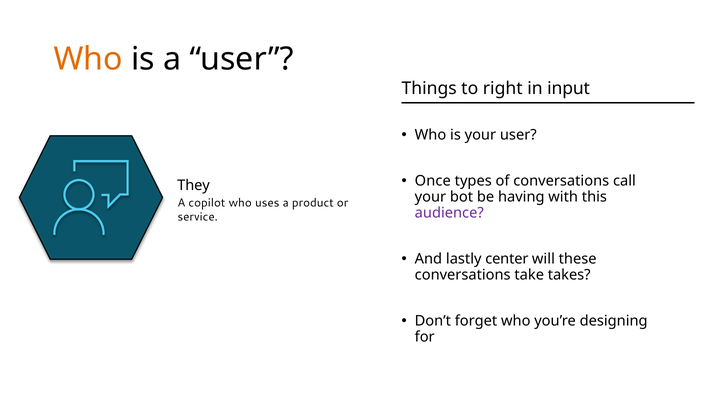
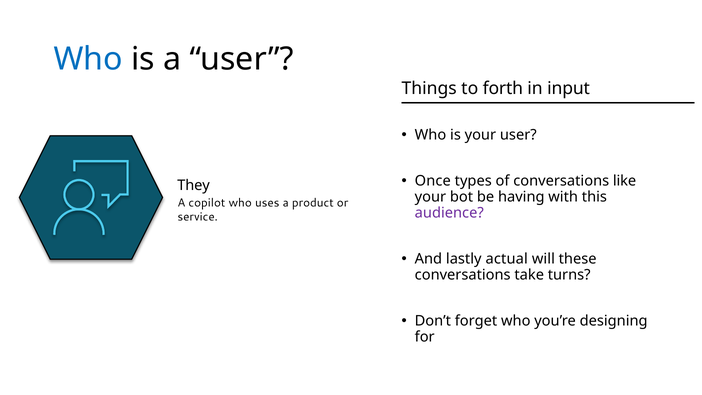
Who at (88, 59) colour: orange -> blue
right: right -> forth
call: call -> like
center: center -> actual
takes: takes -> turns
